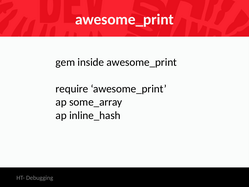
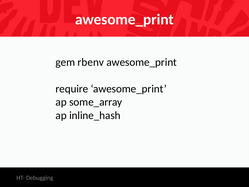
inside: inside -> rbenv
